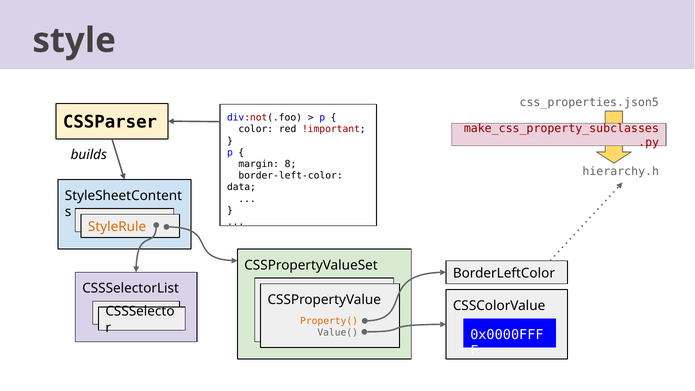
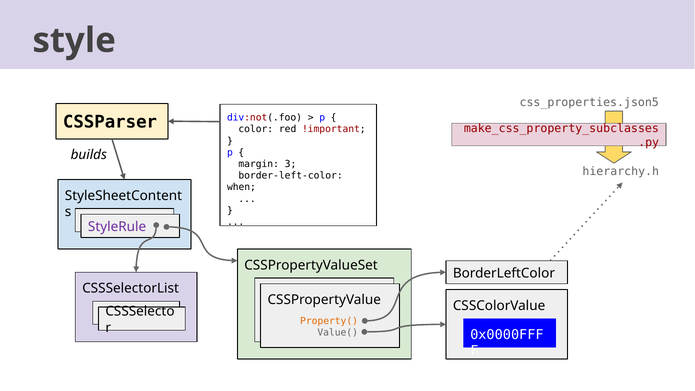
8: 8 -> 3
data: data -> when
StyleRule colour: orange -> purple
